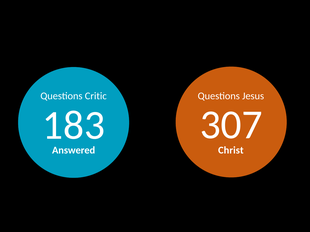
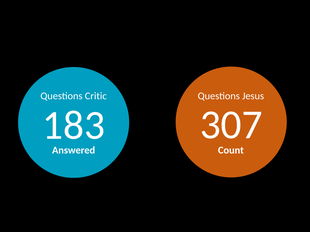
Christ: Christ -> Count
